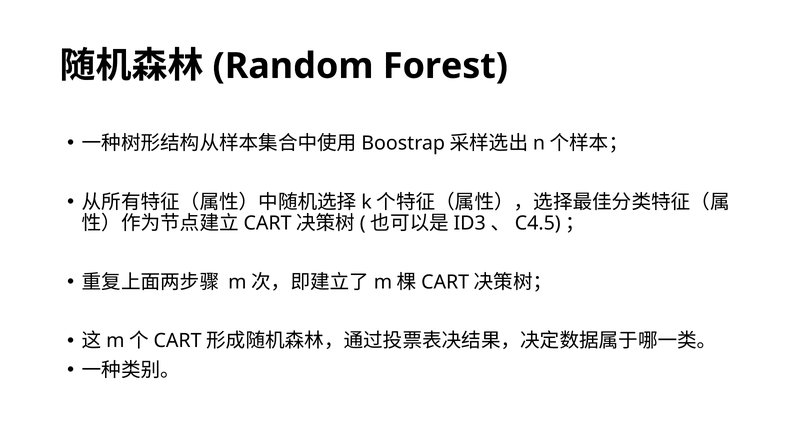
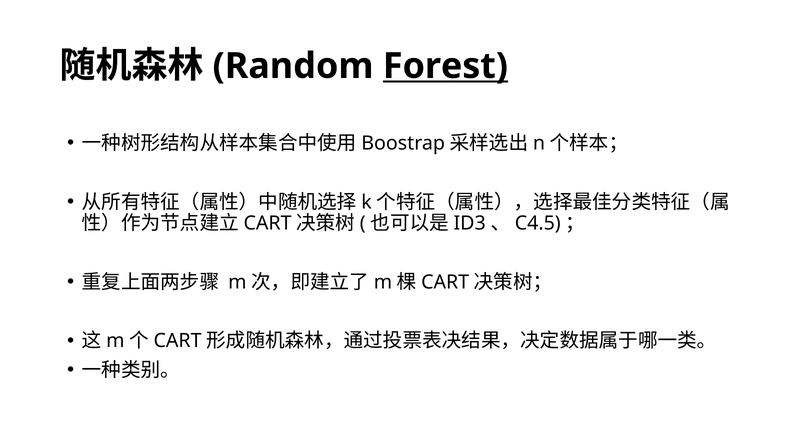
Forest underline: none -> present
